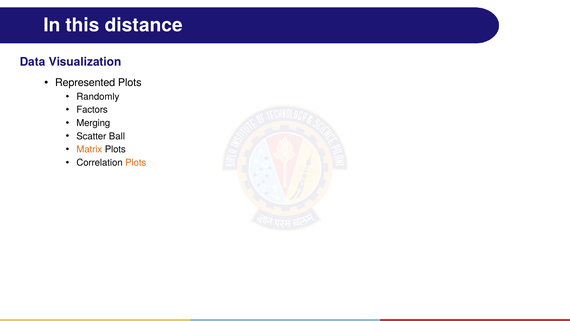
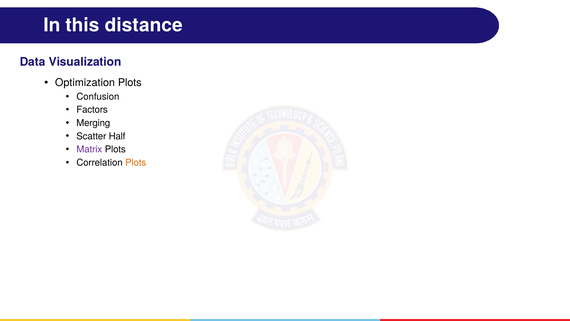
Represented: Represented -> Optimization
Randomly: Randomly -> Confusion
Ball: Ball -> Half
Matrix colour: orange -> purple
